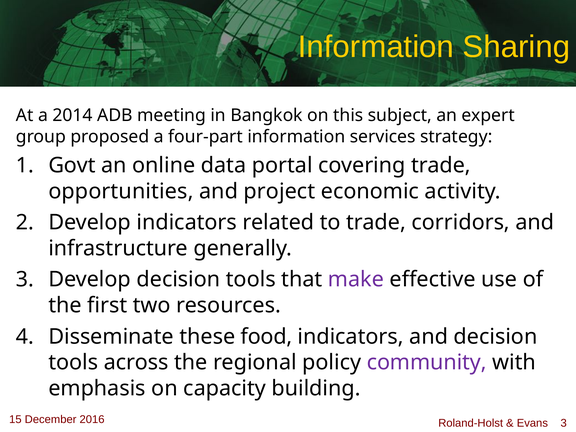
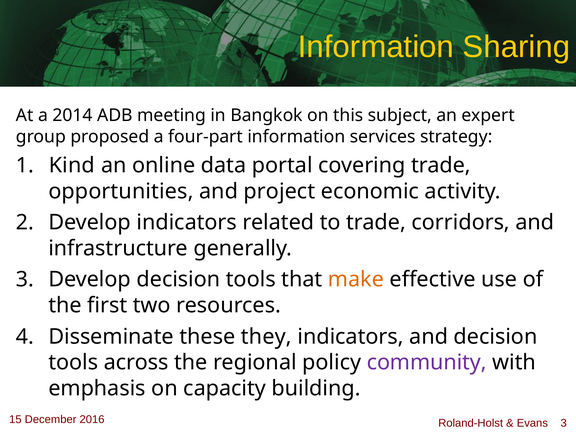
Govt: Govt -> Kind
make colour: purple -> orange
food: food -> they
